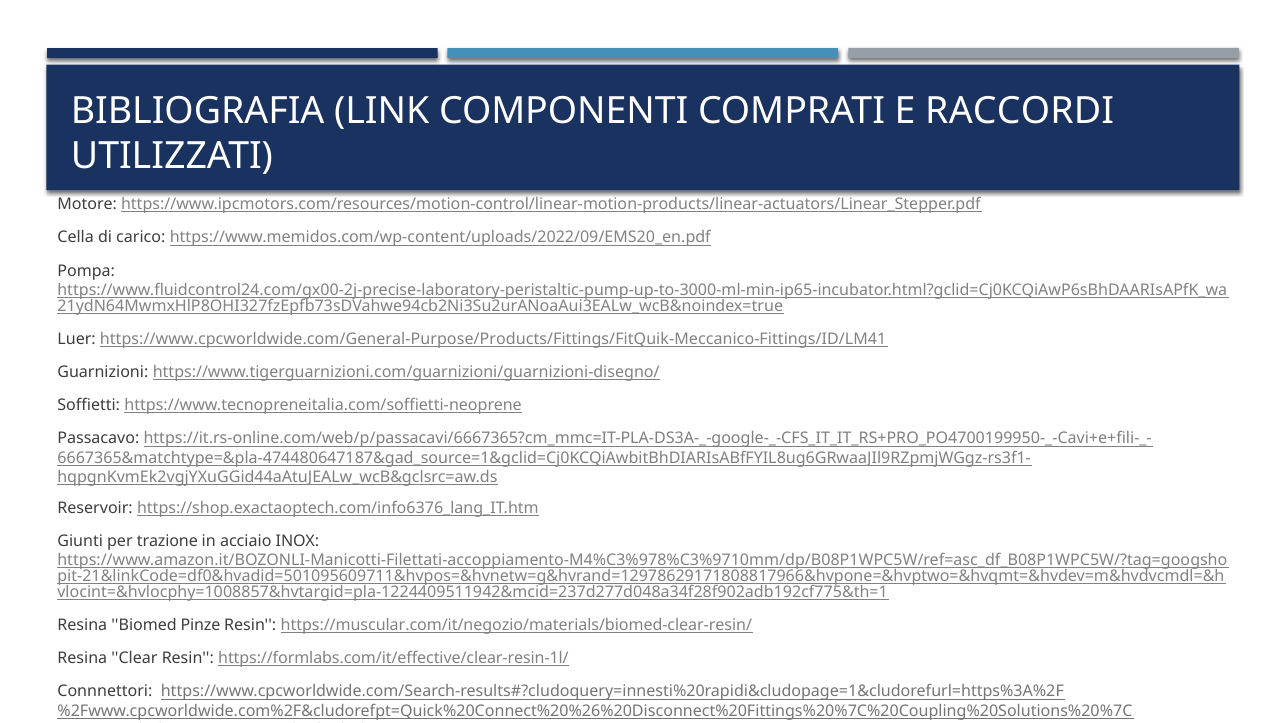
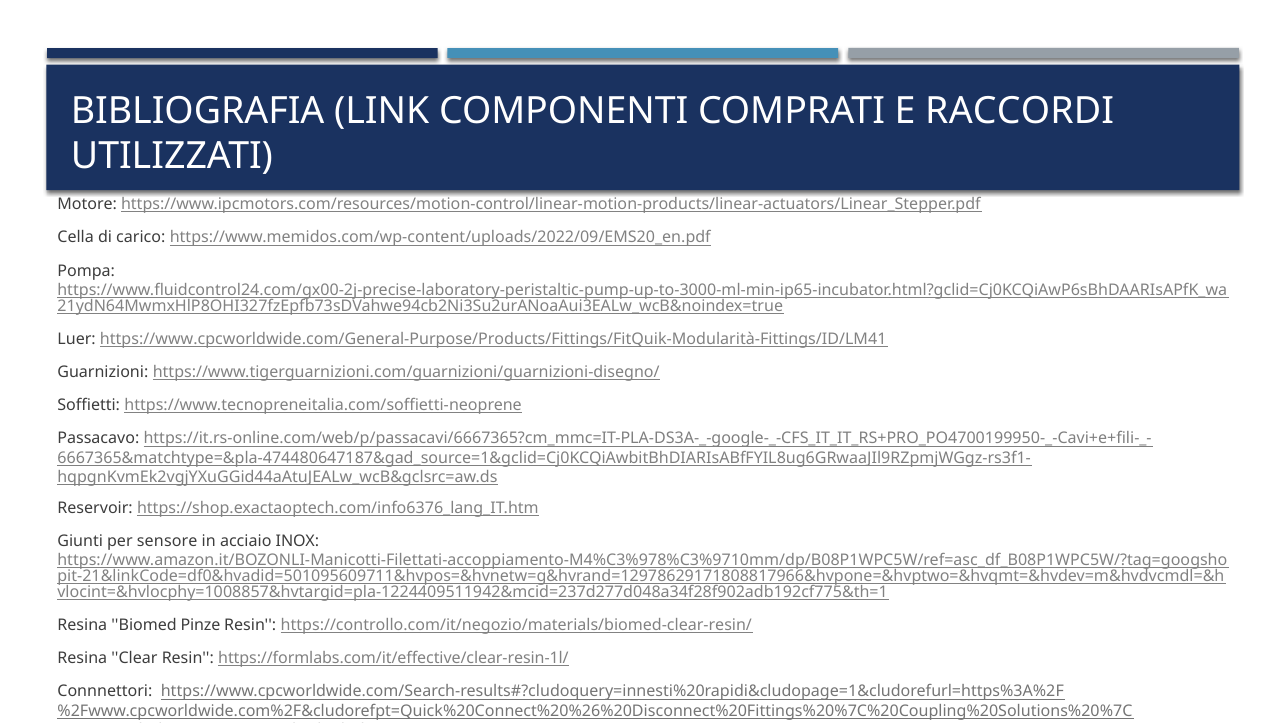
https://www.cpcworldwide.com/General-Purpose/Products/Fittings/FitQuik-Meccanico-Fittings/ID/LM41: https://www.cpcworldwide.com/General-Purpose/Products/Fittings/FitQuik-Meccanico-Fittings/ID/LM41 -> https://www.cpcworldwide.com/General-Purpose/Products/Fittings/FitQuik-Modularità-Fittings/ID/LM41
trazione: trazione -> sensore
https://muscular.com/it/negozio/materials/biomed-clear-resin/: https://muscular.com/it/negozio/materials/biomed-clear-resin/ -> https://controllo.com/it/negozio/materials/biomed-clear-resin/
